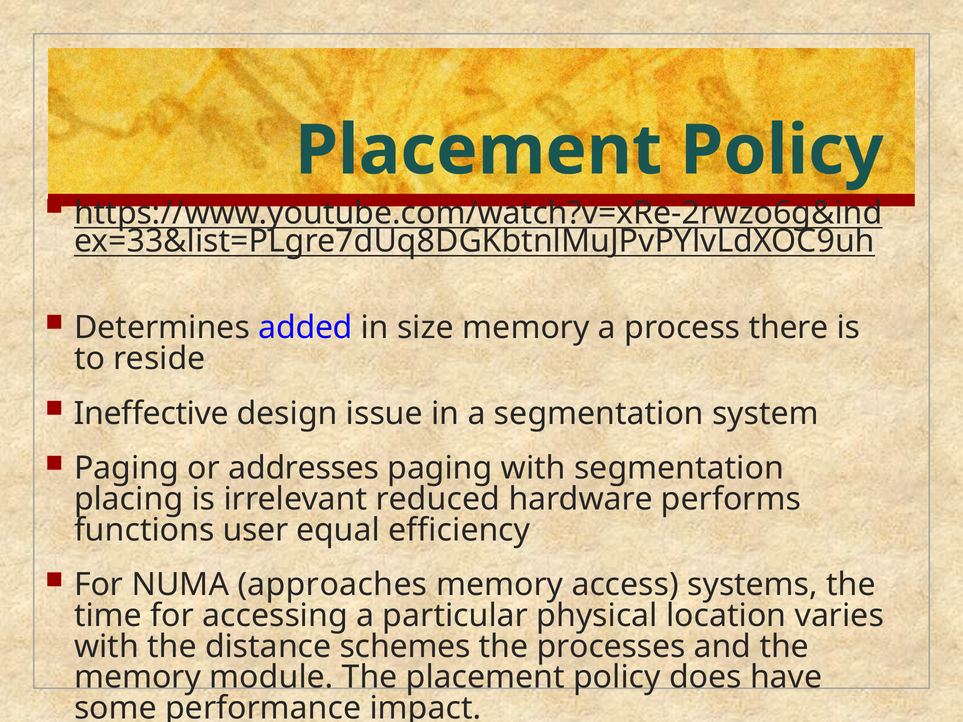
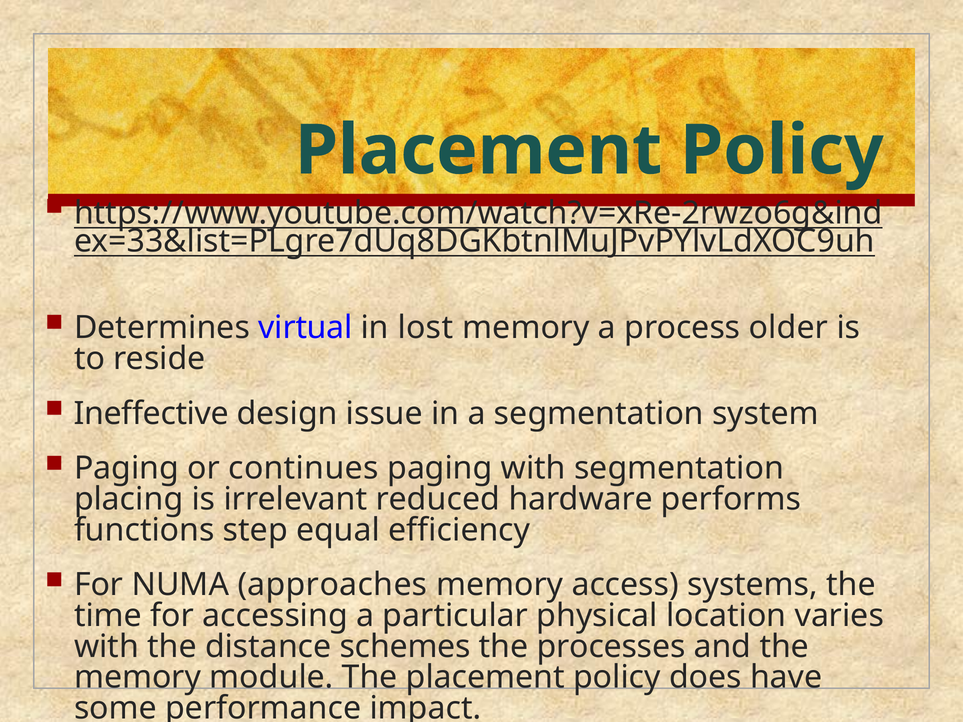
added: added -> virtual
size: size -> lost
there: there -> older
addresses: addresses -> continues
user: user -> step
